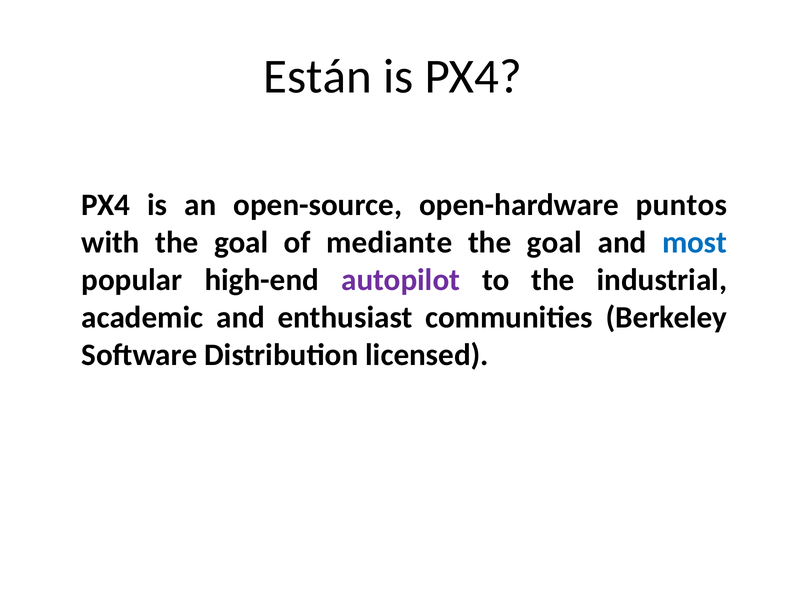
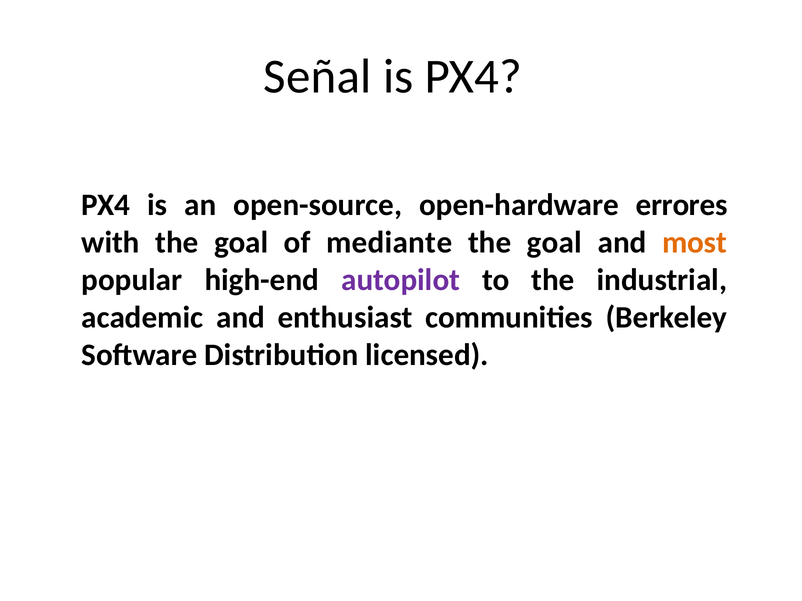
Están: Están -> Señal
puntos: puntos -> errores
most colour: blue -> orange
